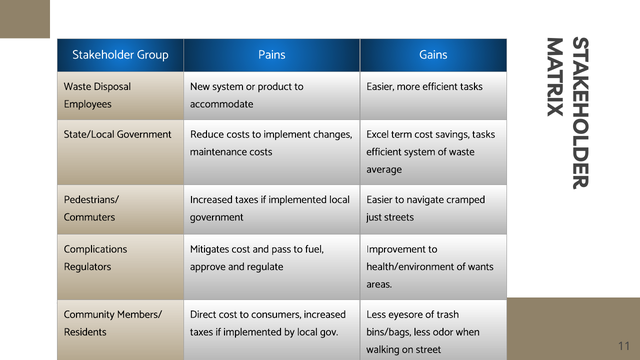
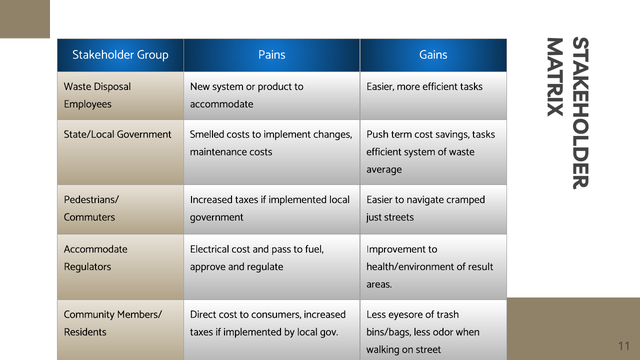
Reduce: Reduce -> Smelled
Excel: Excel -> Push
Complications at (96, 249): Complications -> Accommodate
Mitigates: Mitigates -> Electrical
wants: wants -> result
